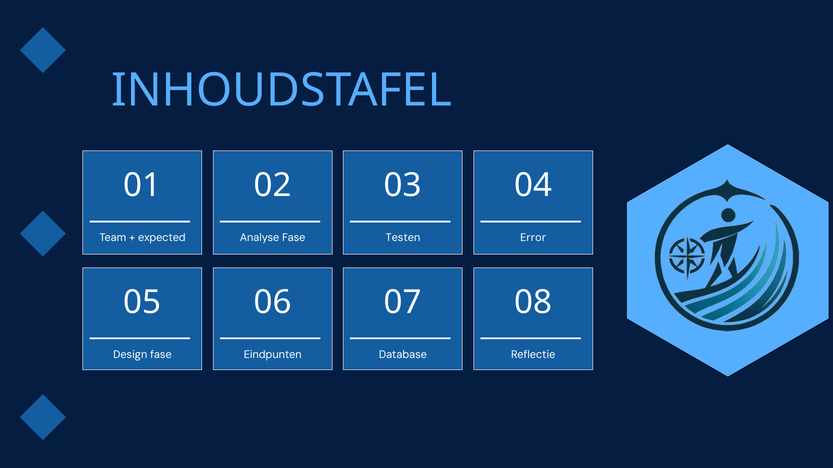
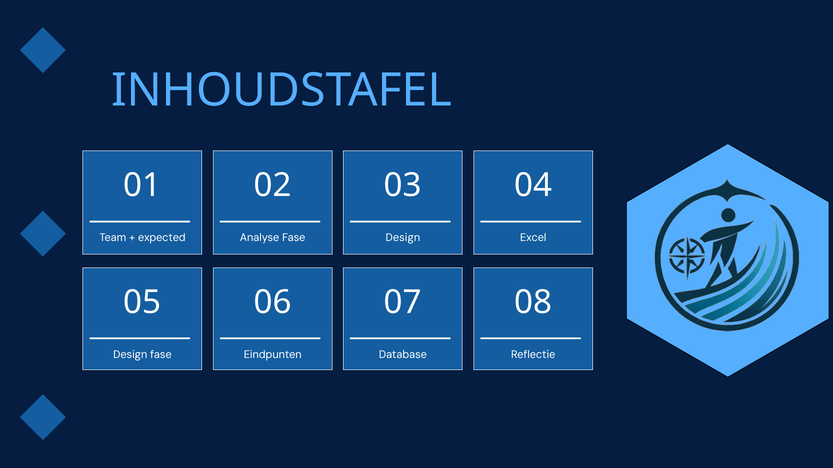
Testen at (403, 238): Testen -> Design
Error: Error -> Excel
